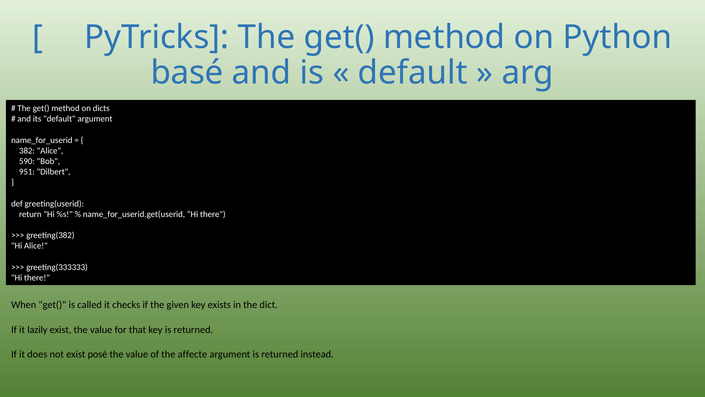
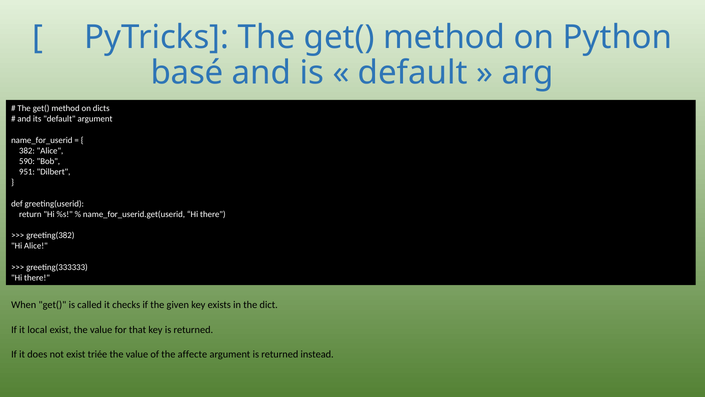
lazily: lazily -> local
posé: posé -> triée
